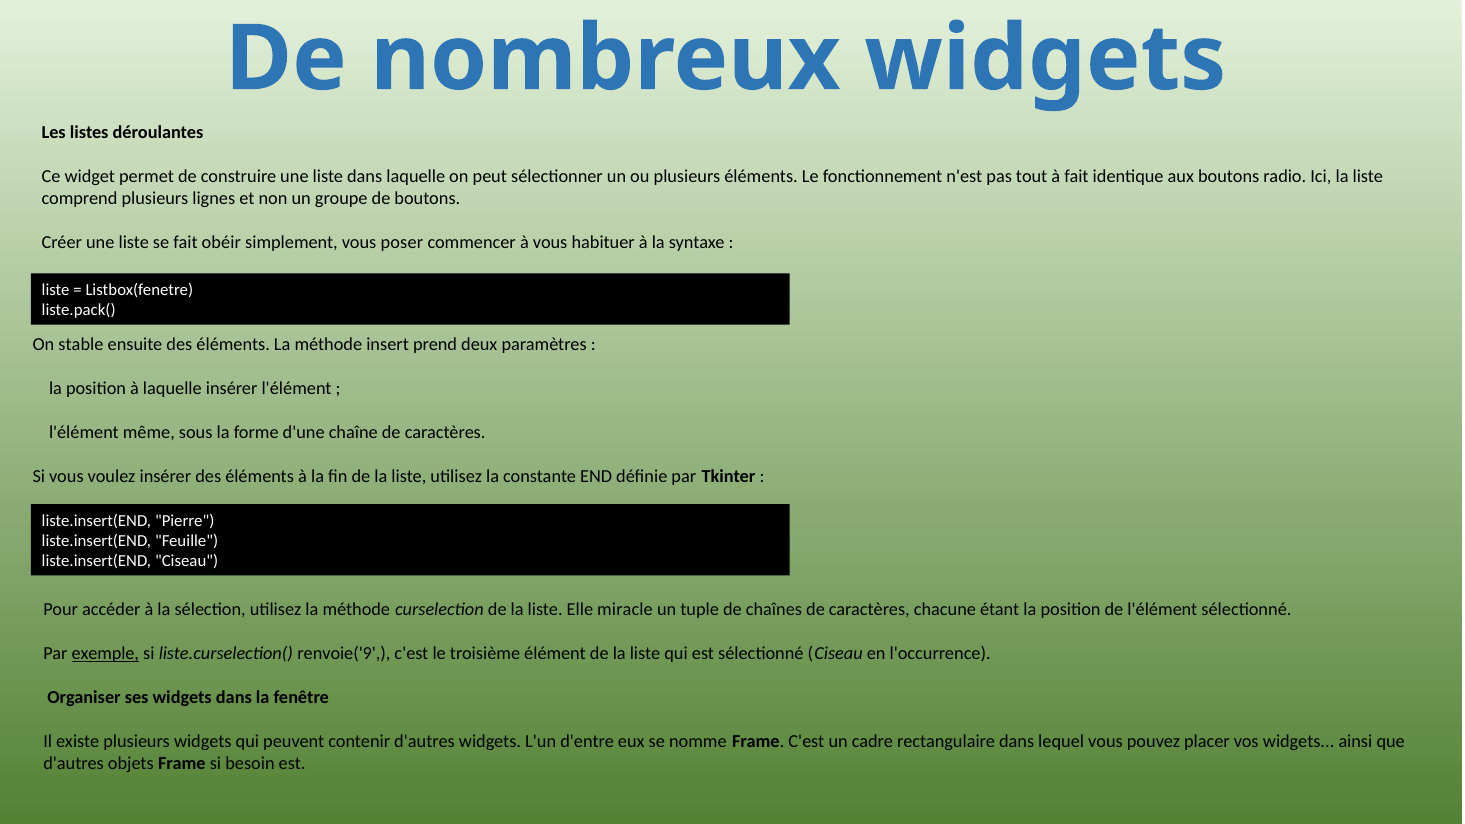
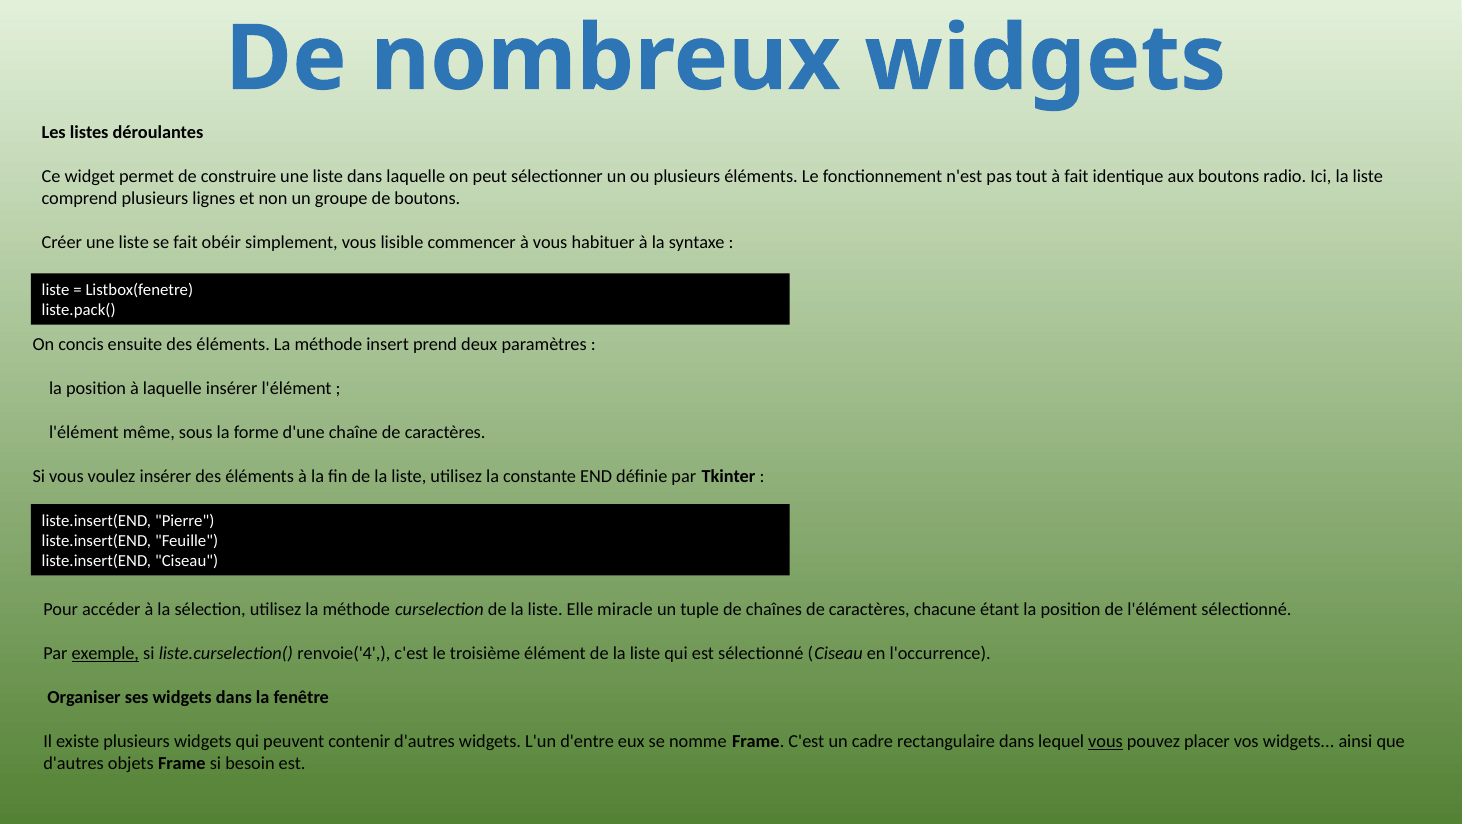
poser: poser -> lisible
stable: stable -> concis
renvoie('9: renvoie('9 -> renvoie('4
vous at (1105, 742) underline: none -> present
